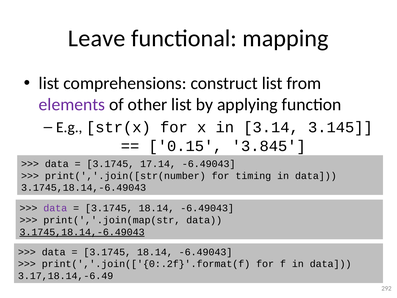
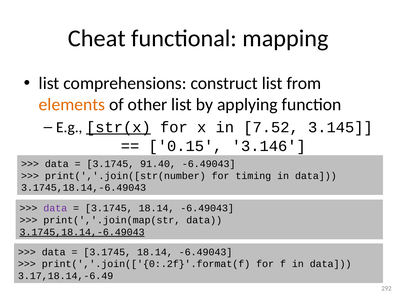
Leave: Leave -> Cheat
elements colour: purple -> orange
str(x underline: none -> present
3.14: 3.14 -> 7.52
3.845: 3.845 -> 3.146
17.14: 17.14 -> 91.40
